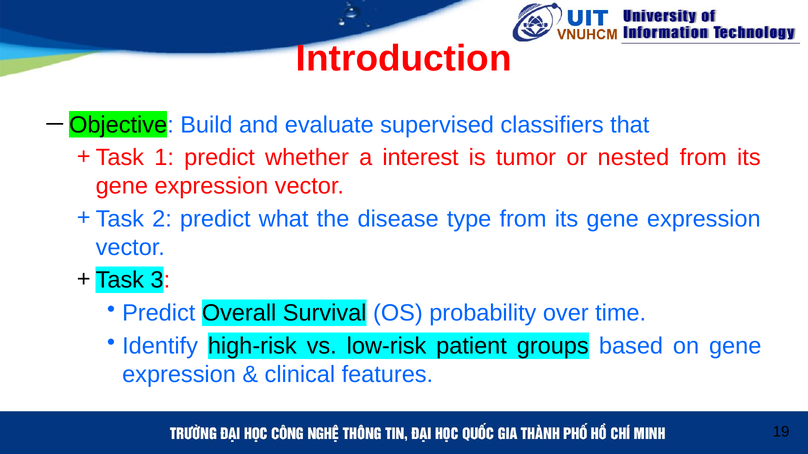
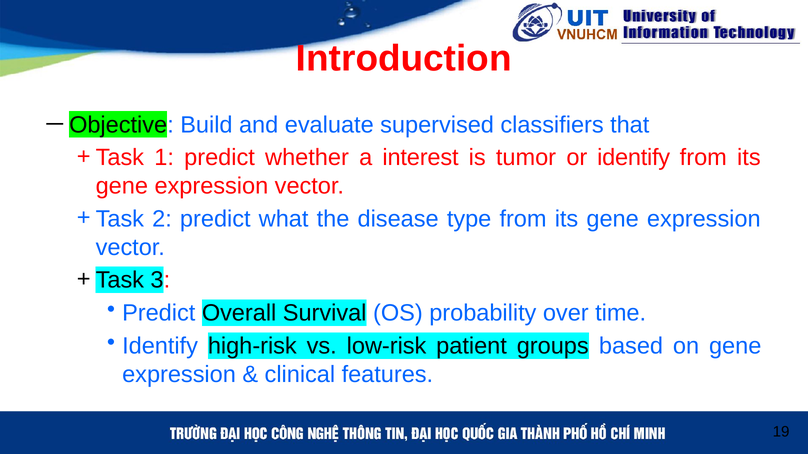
or nested: nested -> identify
